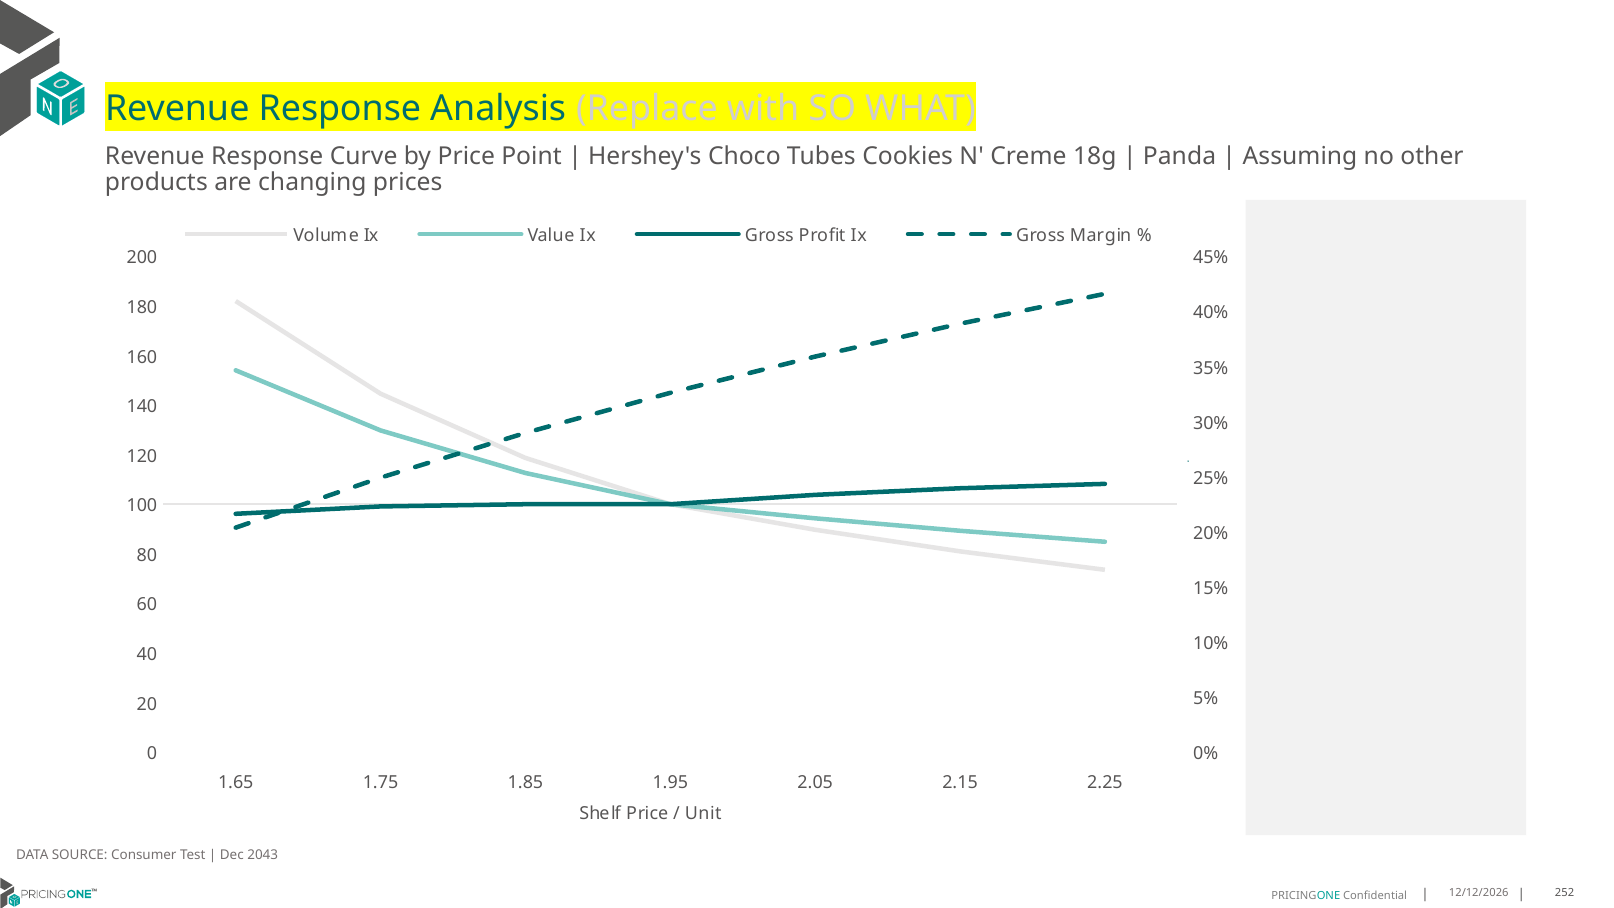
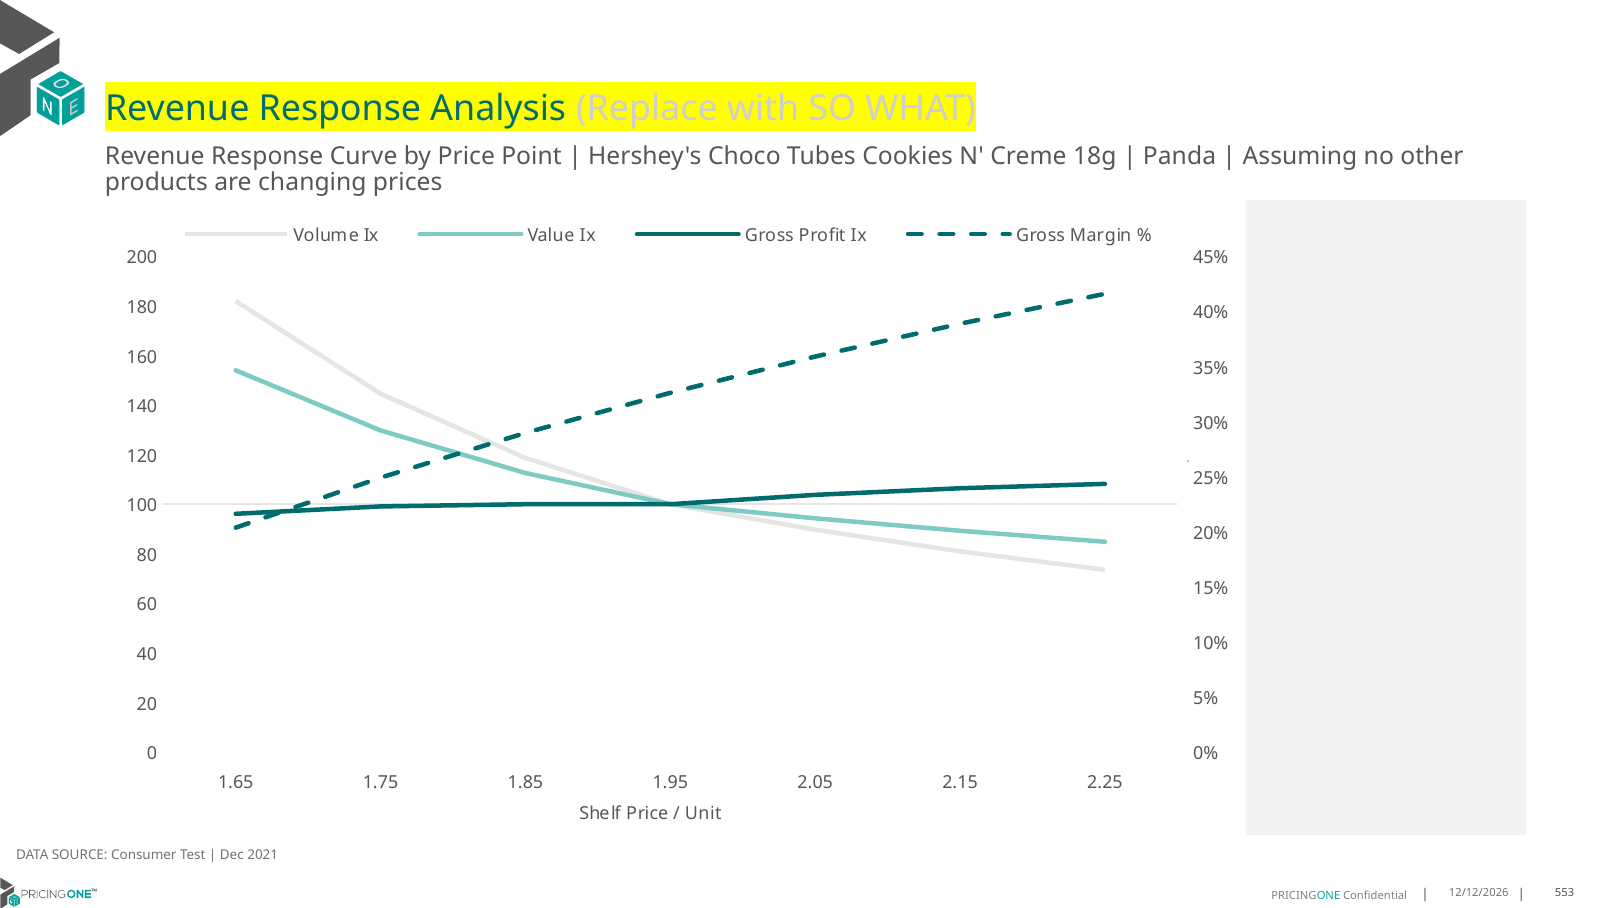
2043: 2043 -> 2021
252: 252 -> 553
